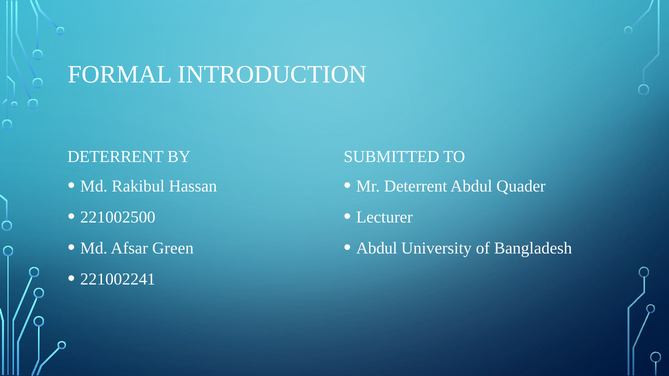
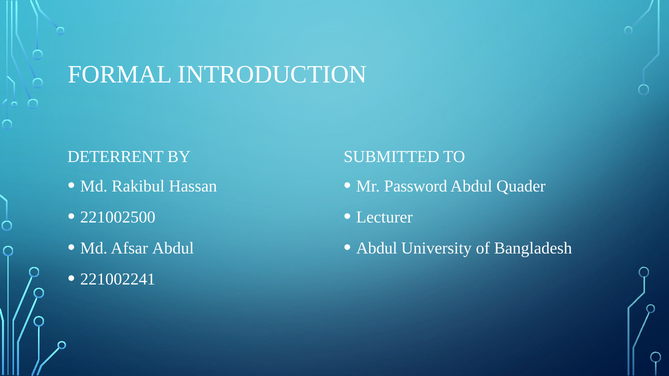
Mr Deterrent: Deterrent -> Password
Afsar Green: Green -> Abdul
